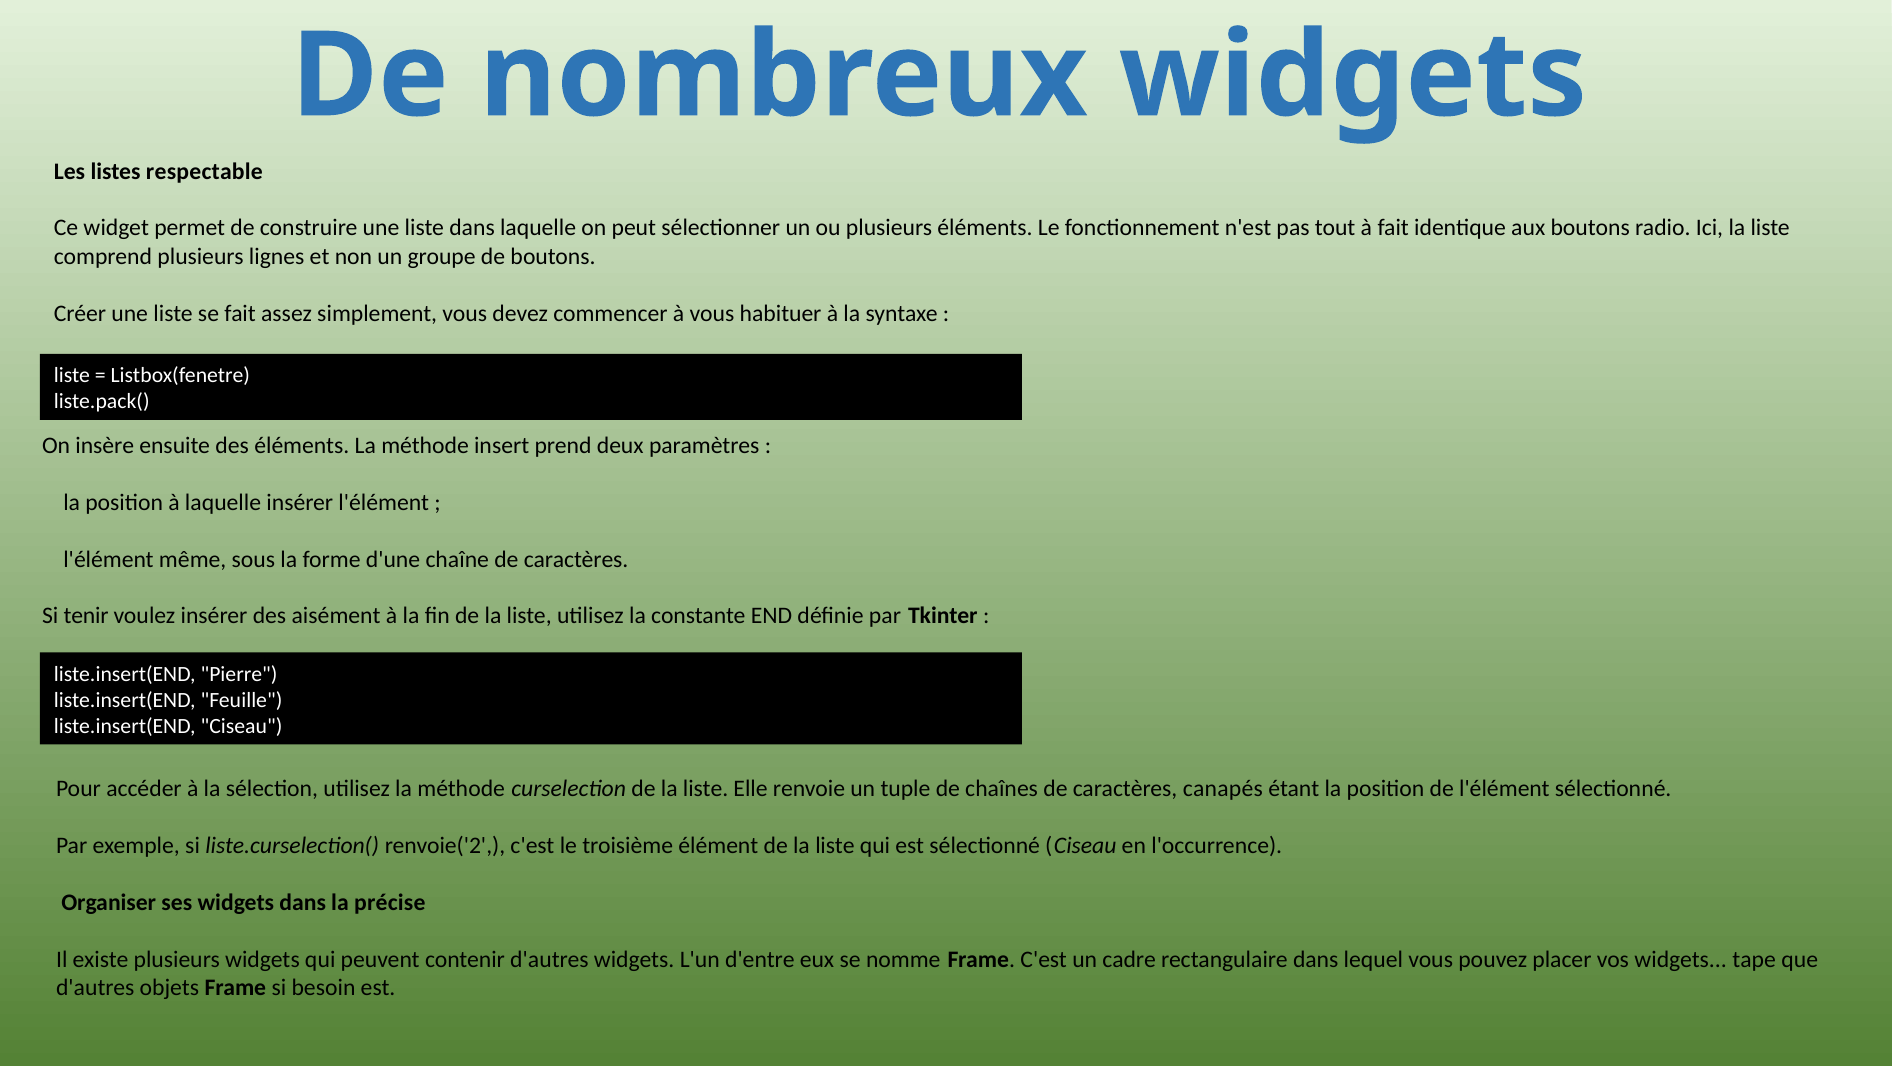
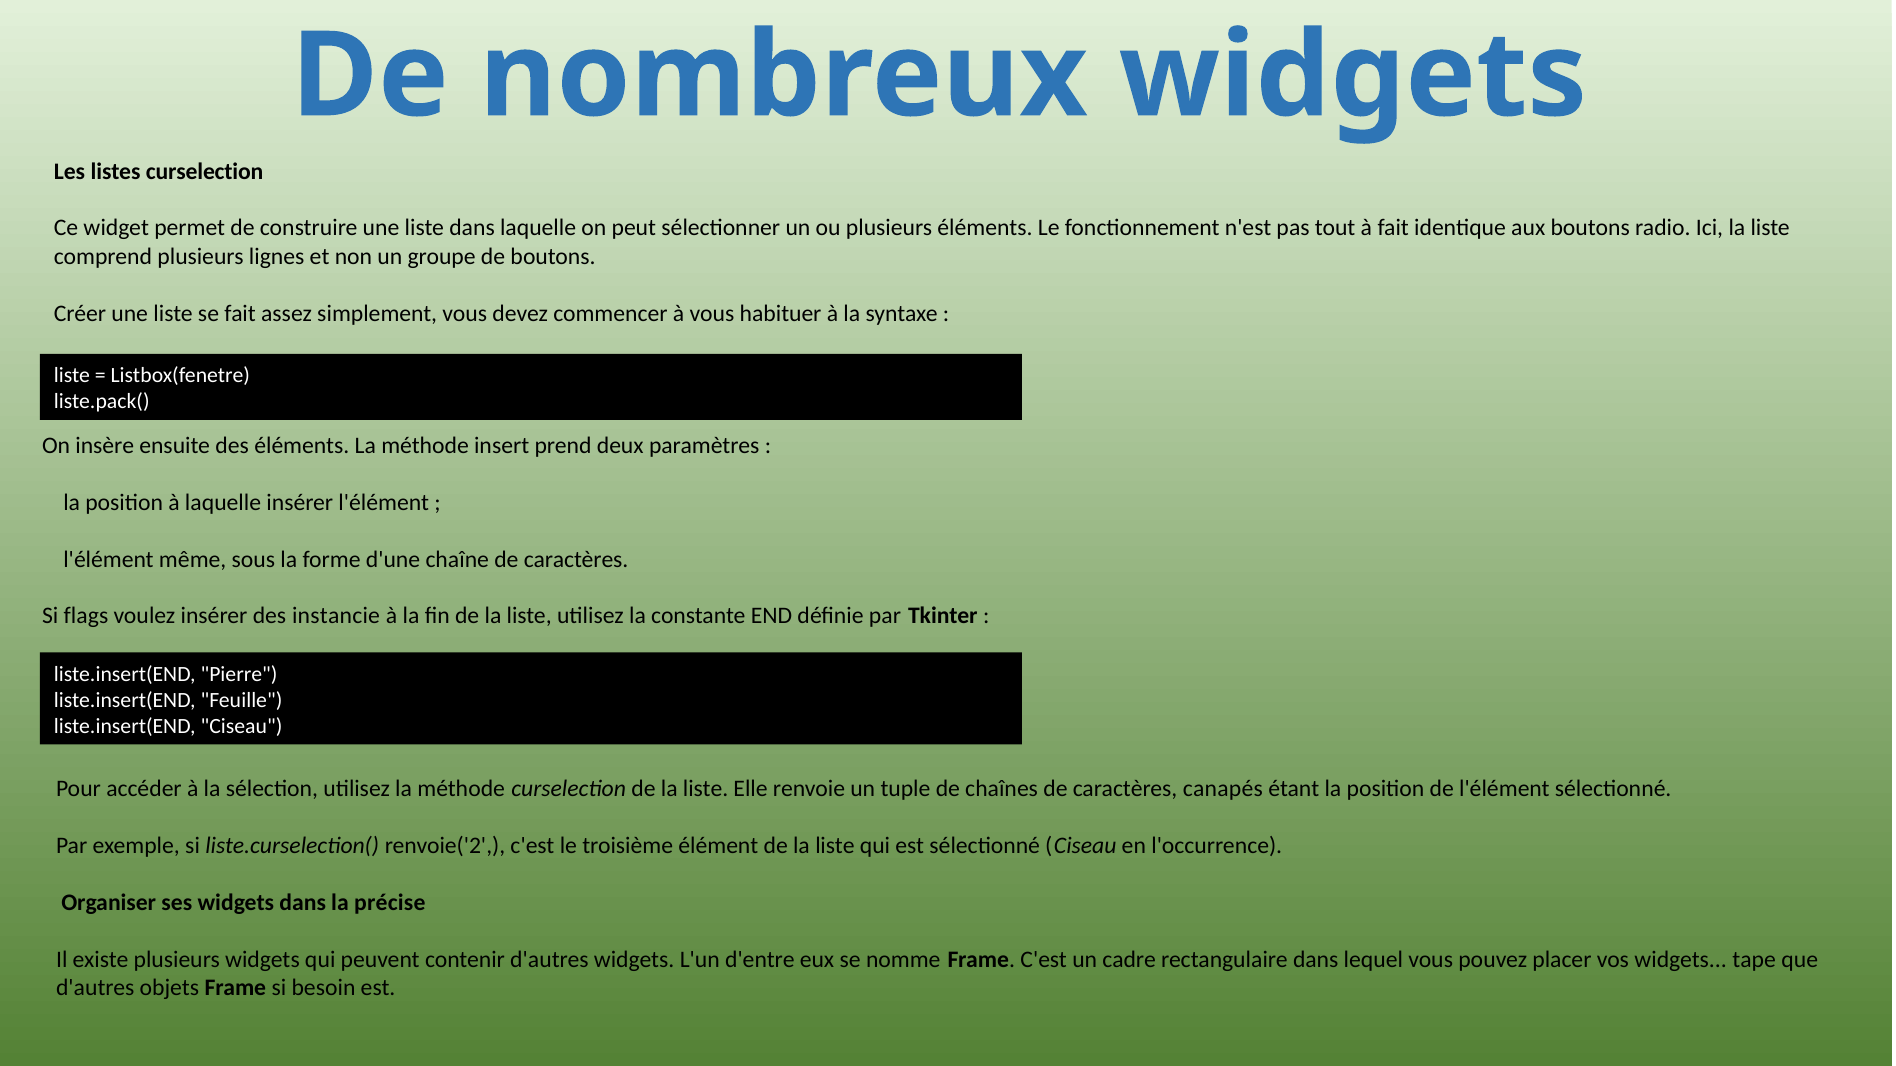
listes respectable: respectable -> curselection
tenir: tenir -> flags
aisément: aisément -> instancie
